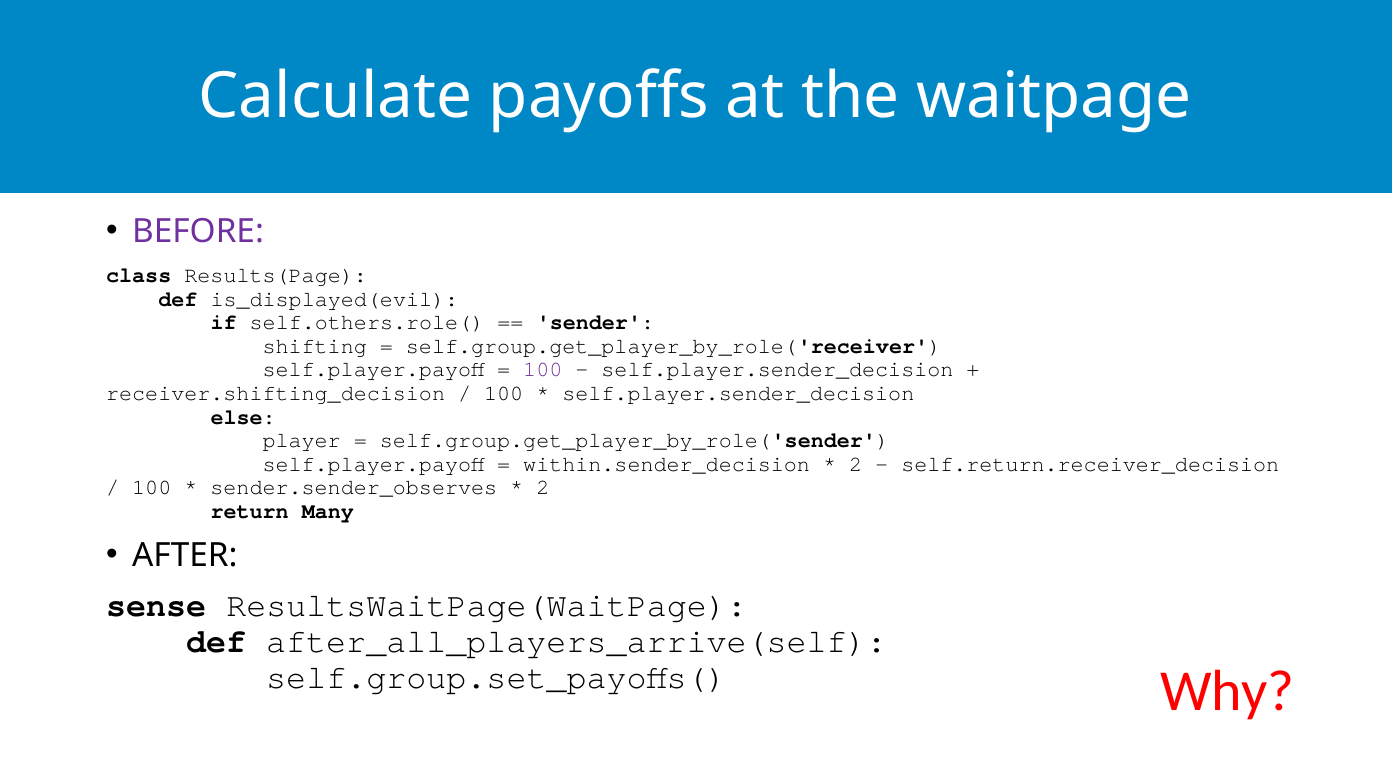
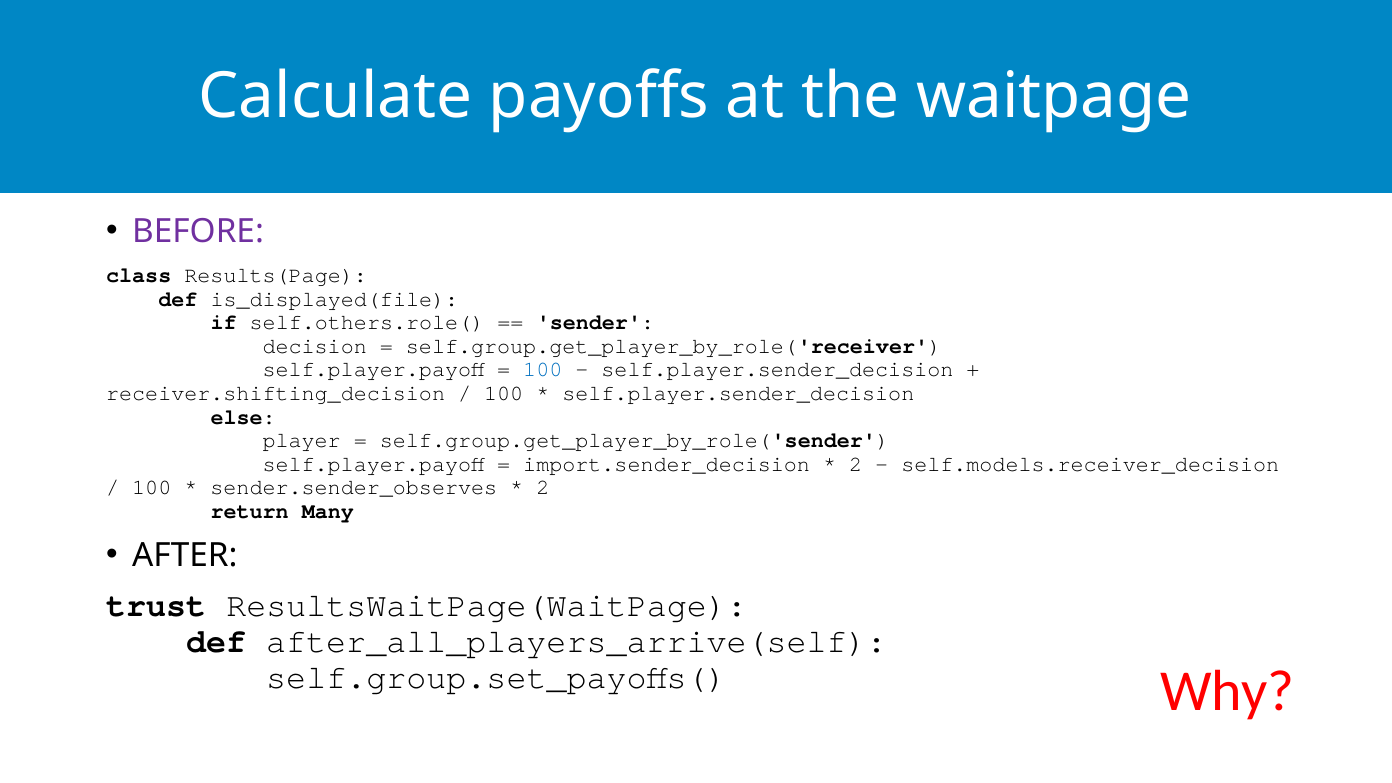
is_displayed(evil: is_displayed(evil -> is_displayed(file
shifting: shifting -> decision
100 at (543, 370) colour: purple -> blue
within.sender_decision: within.sender_decision -> import.sender_decision
self.return.receiver_decision: self.return.receiver_decision -> self.models.receiver_decision
sense: sense -> trust
